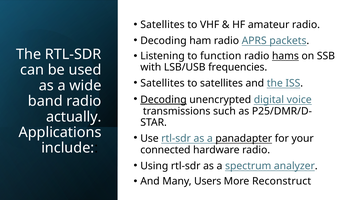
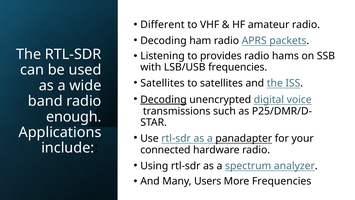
Satellites at (162, 25): Satellites -> Different
function: function -> provides
hams underline: present -> none
actually: actually -> enough
More Reconstruct: Reconstruct -> Frequencies
